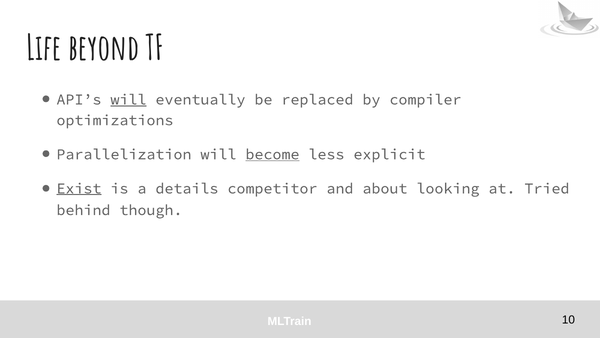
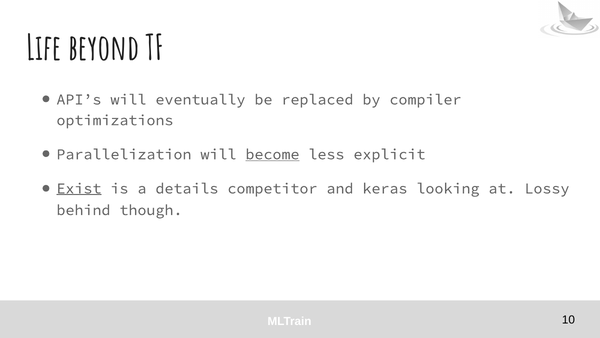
will at (128, 99) underline: present -> none
about: about -> keras
Tried: Tried -> Lossy
